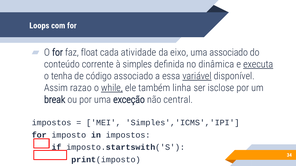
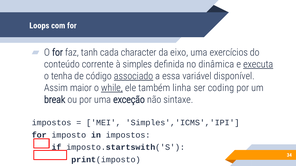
float: float -> tanh
atividade: atividade -> character
uma associado: associado -> exercícios
associado at (134, 76) underline: none -> present
variável underline: present -> none
razao: razao -> maior
isclose: isclose -> coding
central: central -> sintaxe
